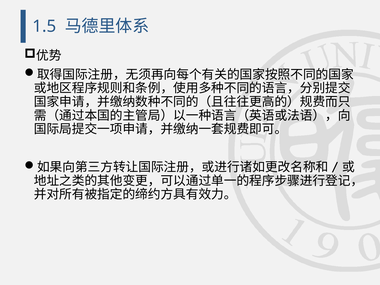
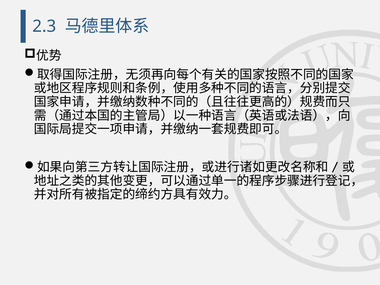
1.5: 1.5 -> 2.3
